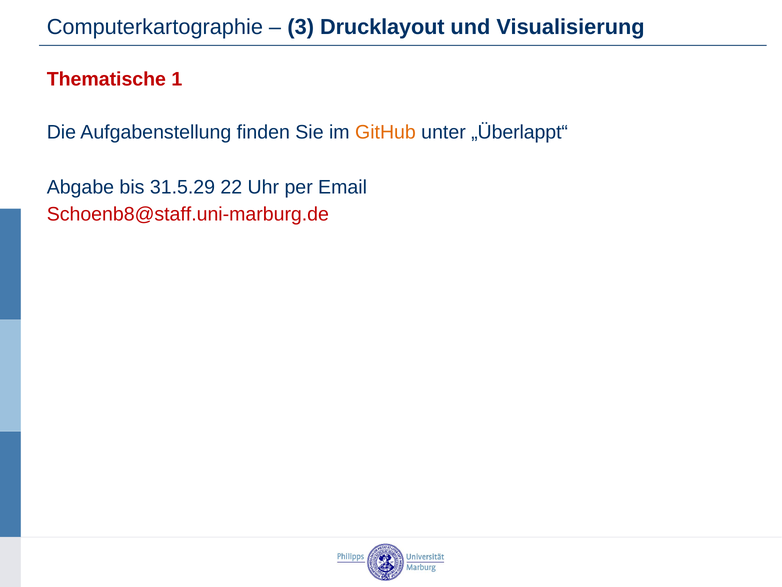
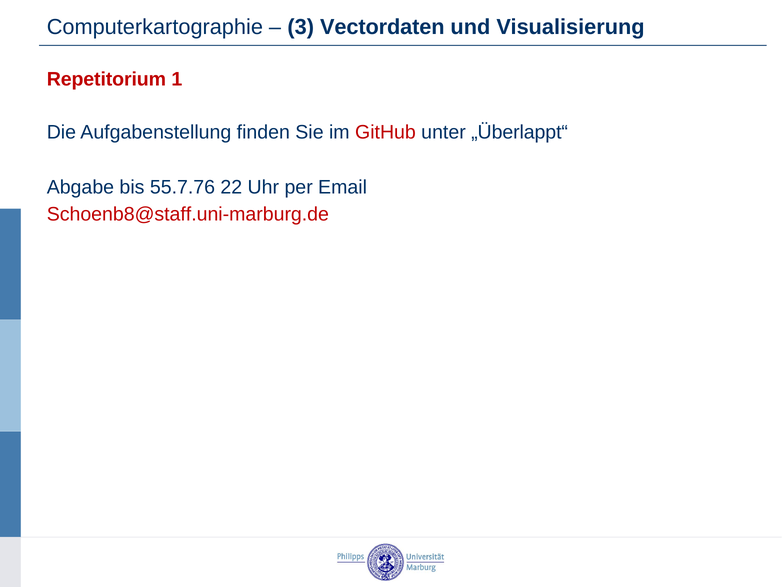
Drucklayout: Drucklayout -> Vectordaten
Thematische: Thematische -> Repetitorium
GitHub colour: orange -> red
31.5.29: 31.5.29 -> 55.7.76
